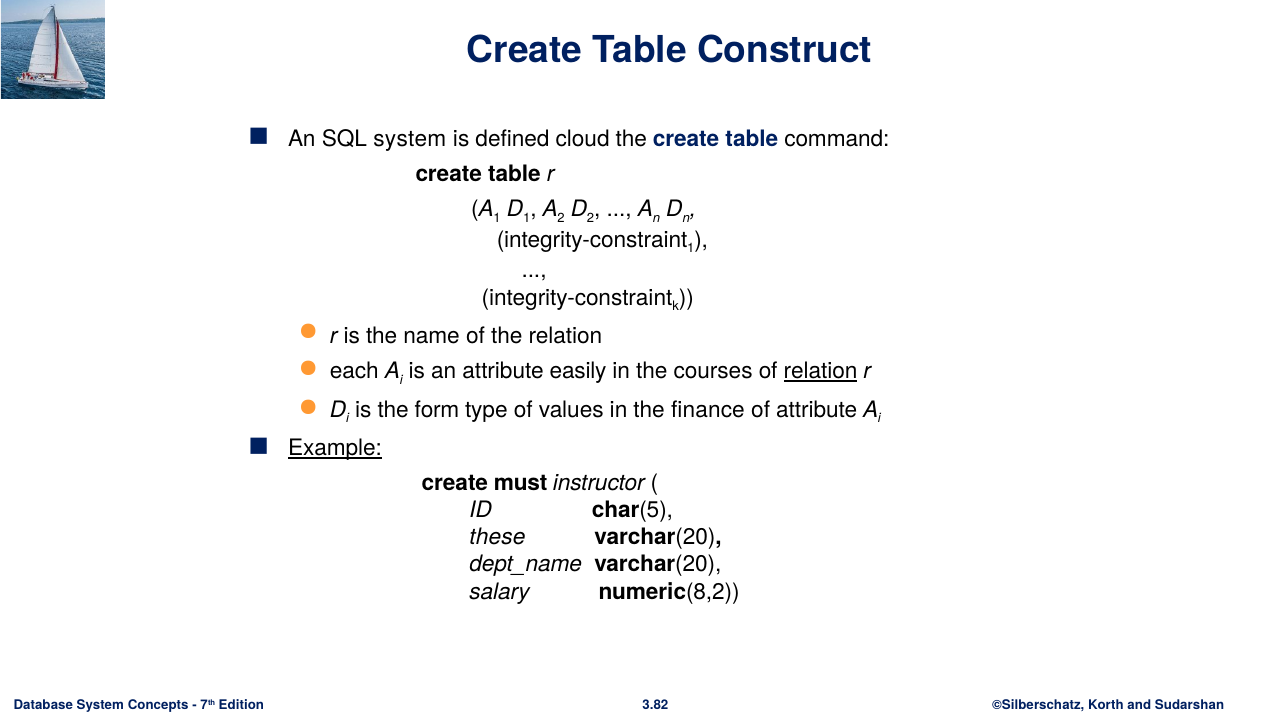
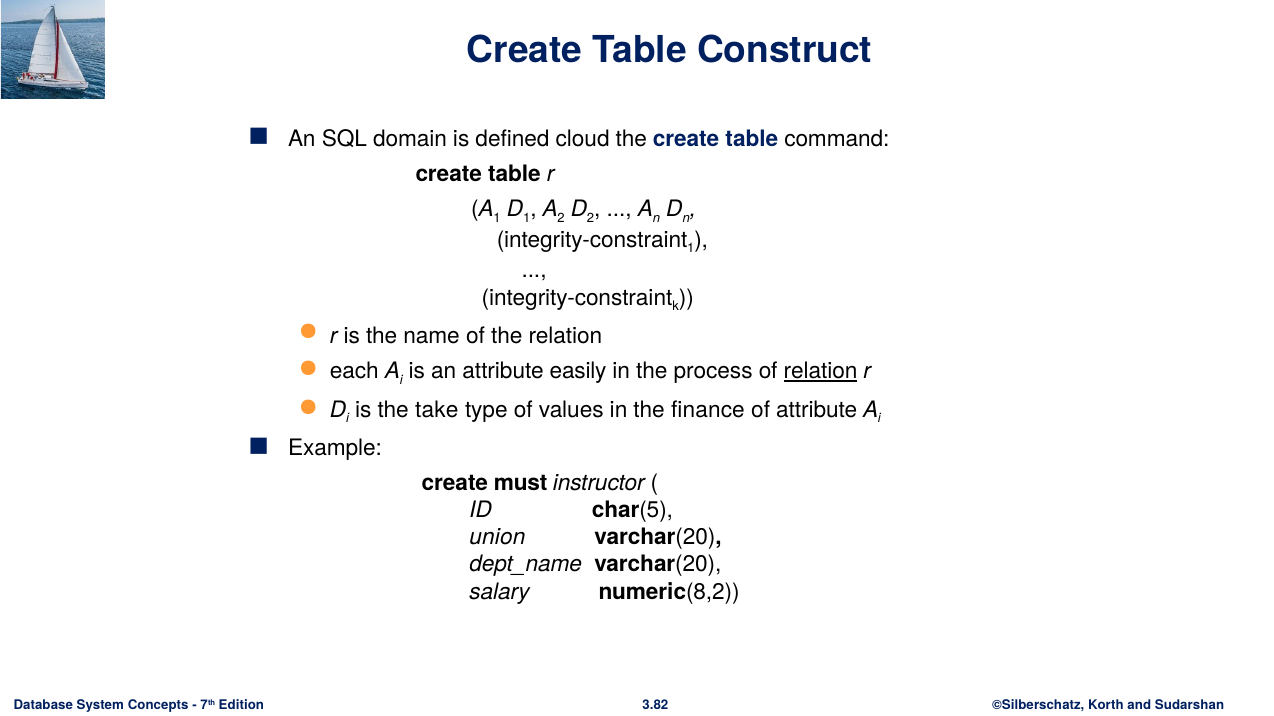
SQL system: system -> domain
courses: courses -> process
form: form -> take
Example underline: present -> none
these: these -> union
